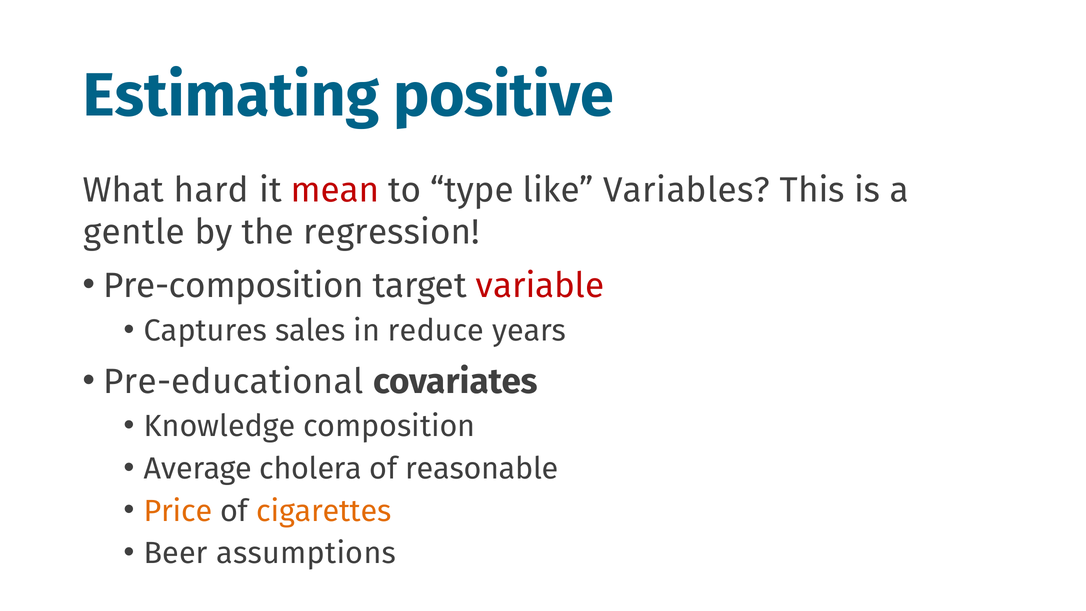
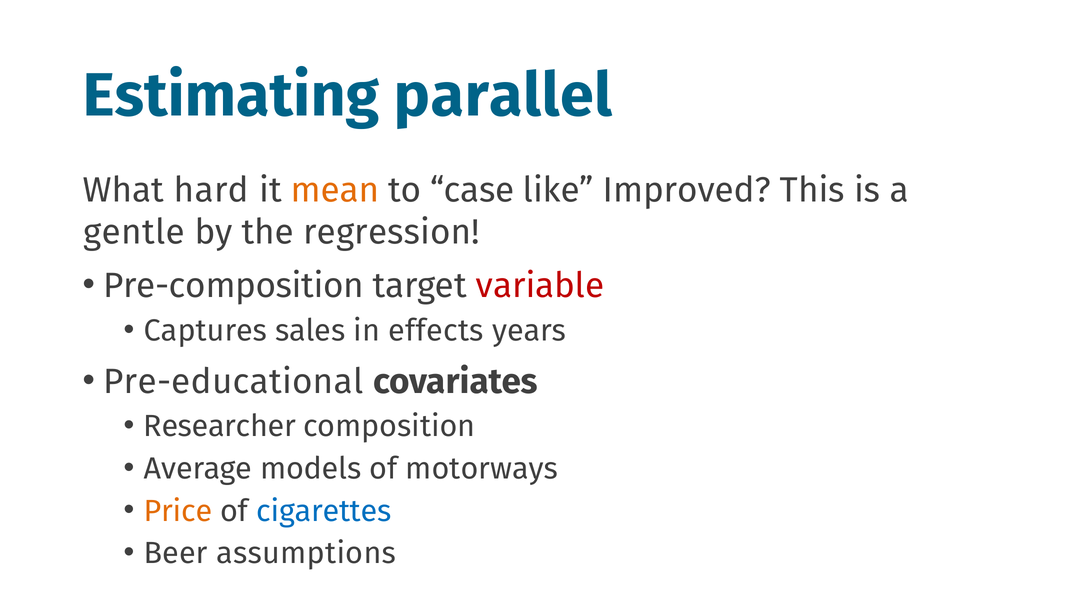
positive: positive -> parallel
mean colour: red -> orange
type: type -> case
Variables: Variables -> Improved
reduce: reduce -> effects
Knowledge: Knowledge -> Researcher
cholera: cholera -> models
reasonable: reasonable -> motorways
cigarettes colour: orange -> blue
